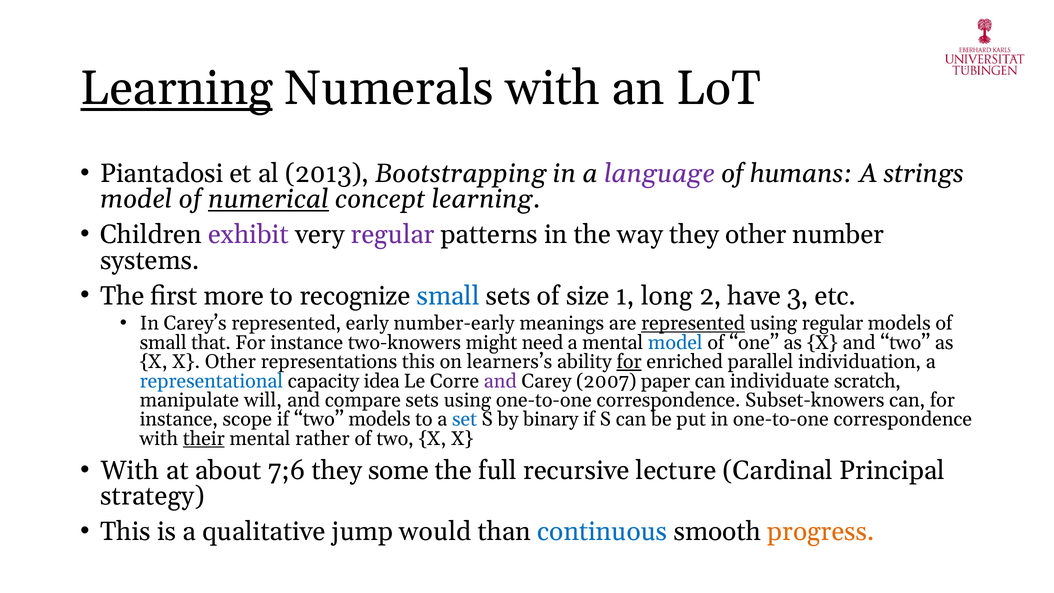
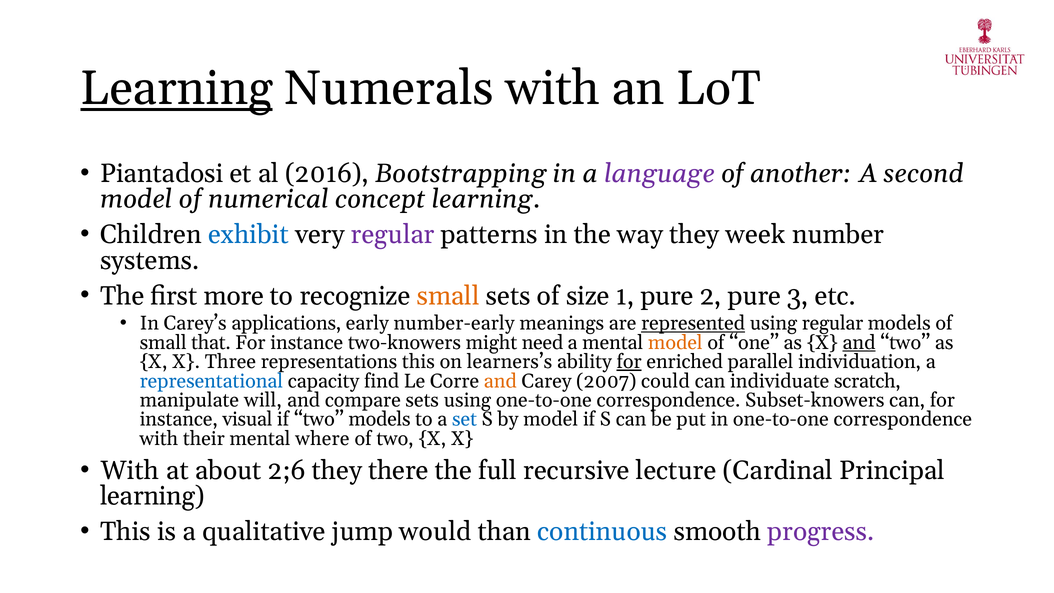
2013: 2013 -> 2016
humans: humans -> another
strings: strings -> second
numerical underline: present -> none
exhibit colour: purple -> blue
they other: other -> week
small at (448, 296) colour: blue -> orange
1 long: long -> pure
2 have: have -> pure
Carey’s represented: represented -> applications
model at (675, 343) colour: blue -> orange
and at (859, 343) underline: none -> present
X Other: Other -> Three
idea: idea -> find
and at (500, 381) colour: purple -> orange
paper: paper -> could
scope: scope -> visual
by binary: binary -> model
their underline: present -> none
rather: rather -> where
7;6: 7;6 -> 2;6
some: some -> there
strategy at (152, 496): strategy -> learning
progress colour: orange -> purple
